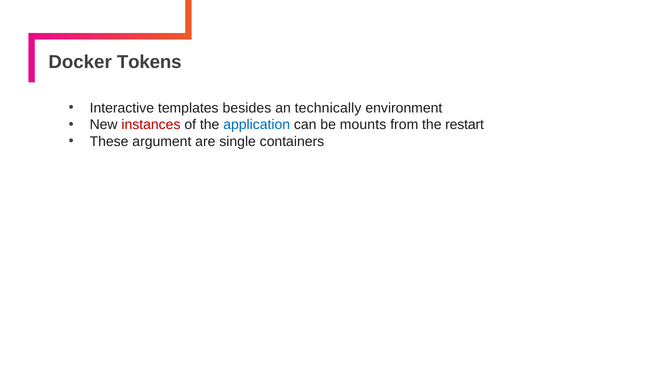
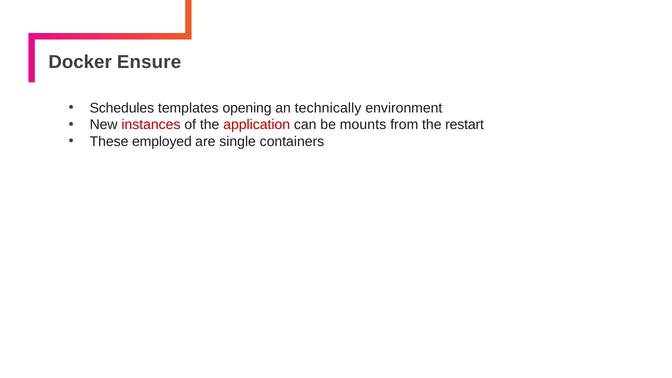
Tokens: Tokens -> Ensure
Interactive: Interactive -> Schedules
besides: besides -> opening
application colour: blue -> red
argument: argument -> employed
